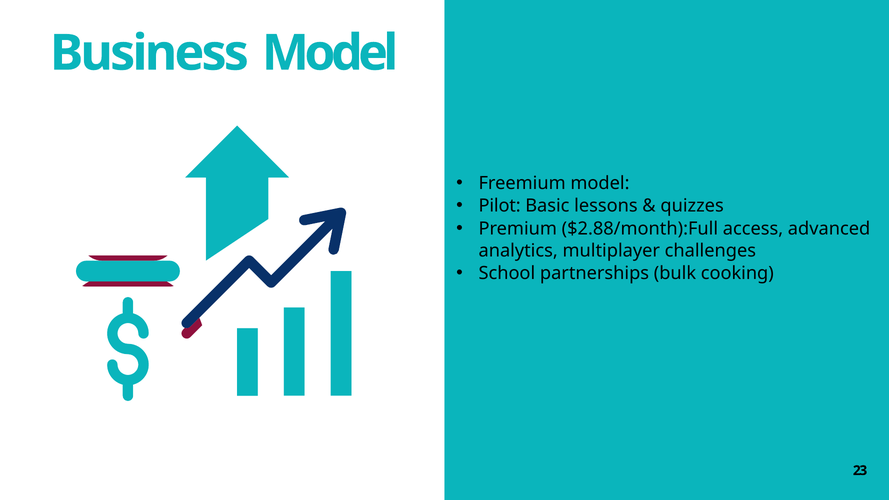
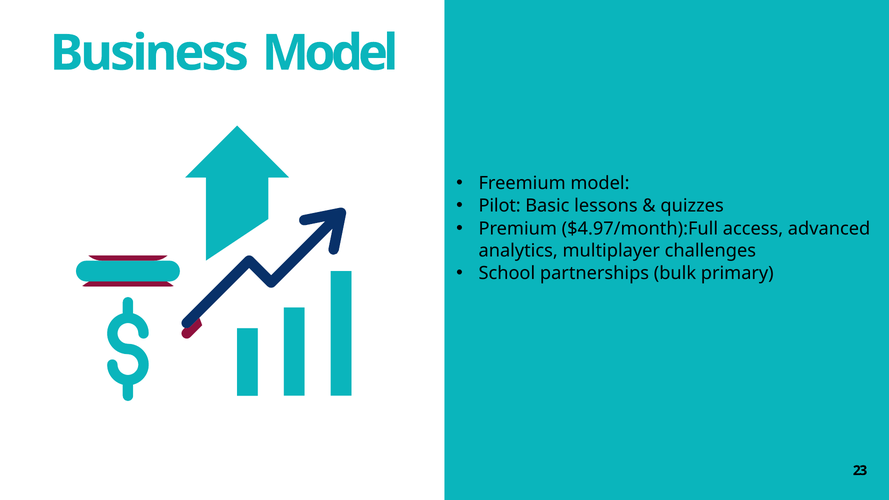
$2.88/month):Full: $2.88/month):Full -> $4.97/month):Full
cooking: cooking -> primary
